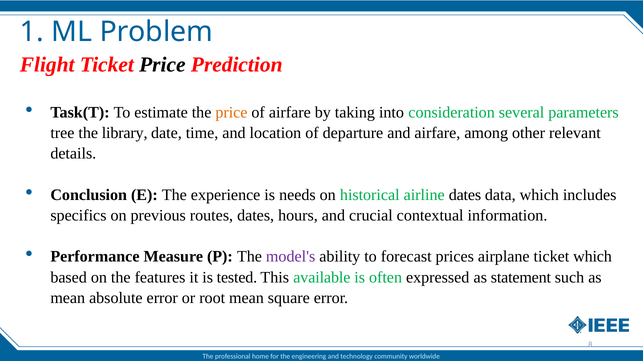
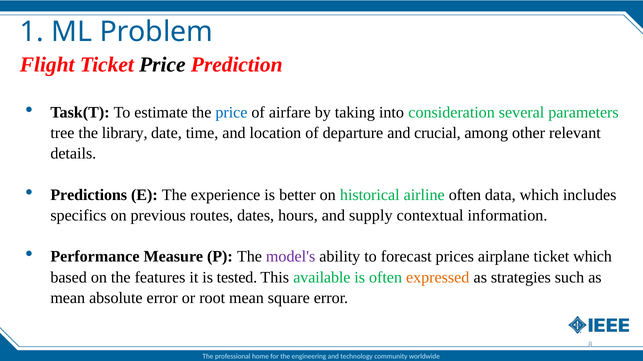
price at (231, 113) colour: orange -> blue
and airfare: airfare -> crucial
Conclusion: Conclusion -> Predictions
needs: needs -> better
airline dates: dates -> often
crucial: crucial -> supply
expressed colour: black -> orange
statement: statement -> strategies
